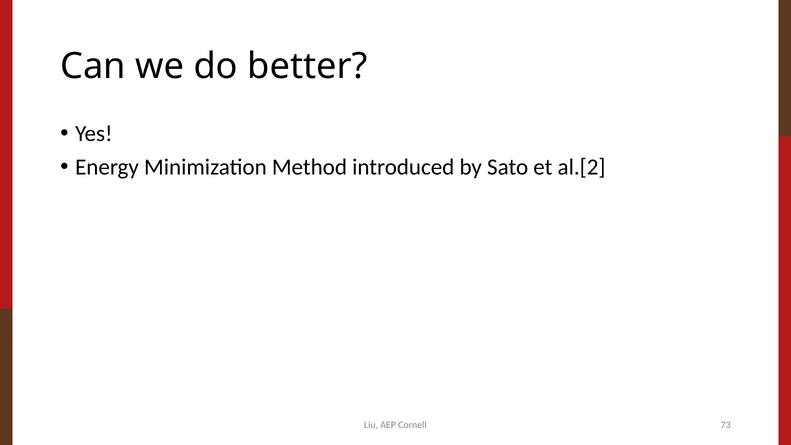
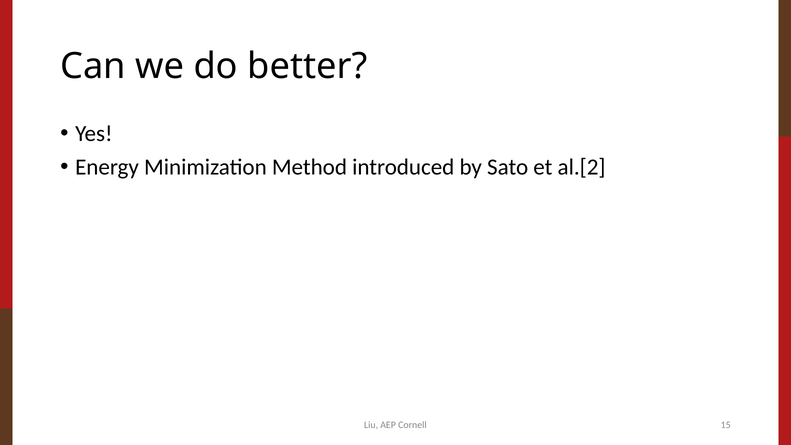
73: 73 -> 15
